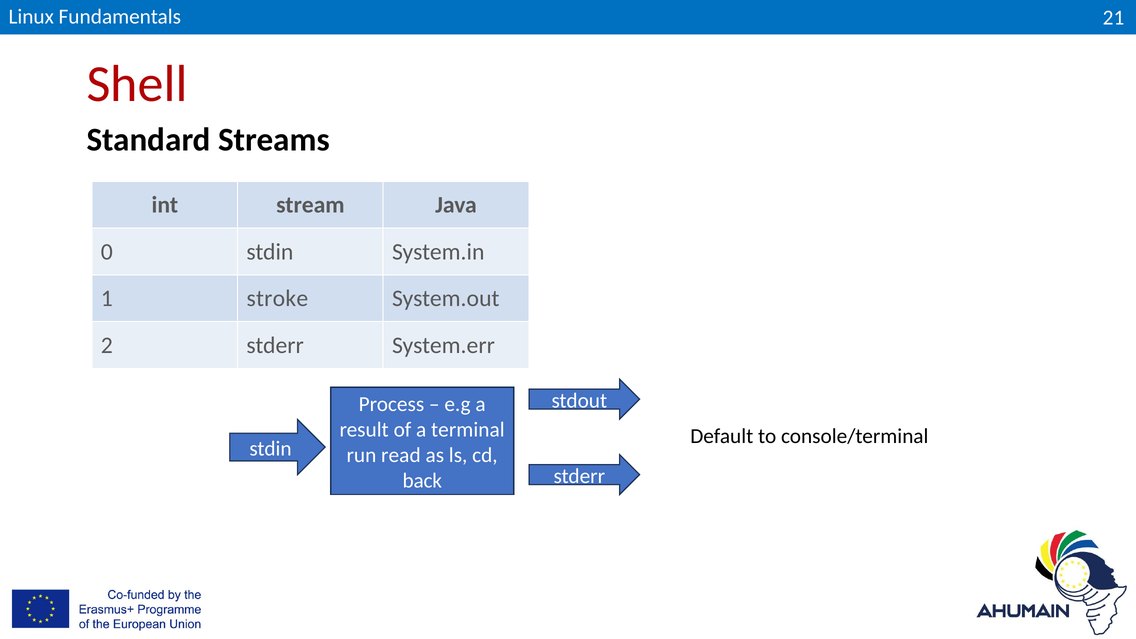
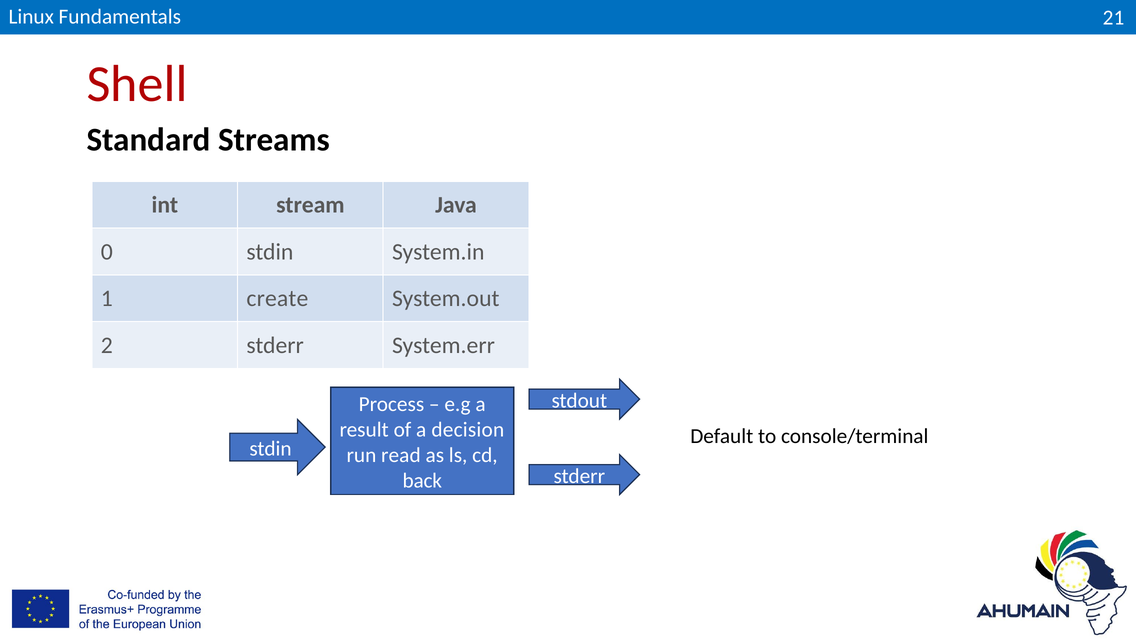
stroke: stroke -> create
terminal: terminal -> decision
